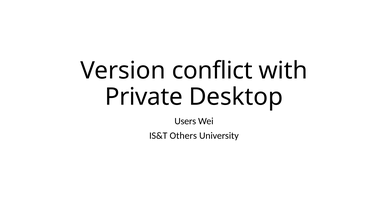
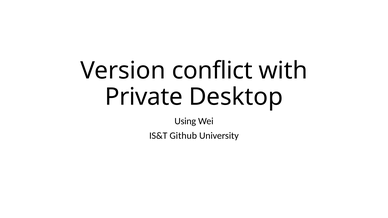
Users: Users -> Using
Others: Others -> Github
